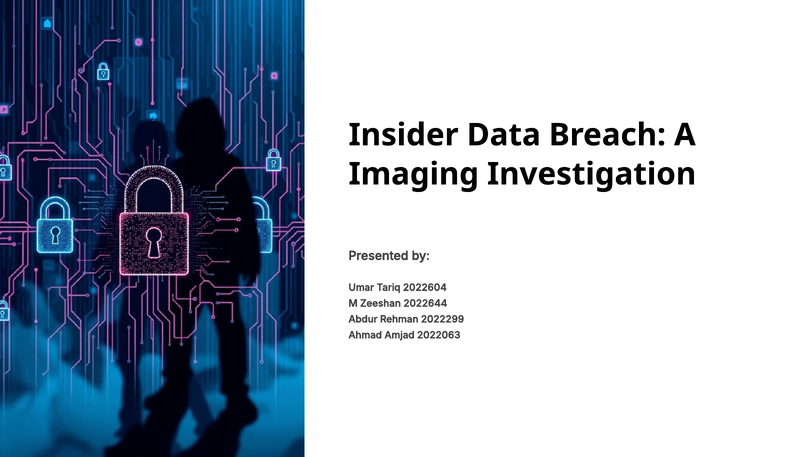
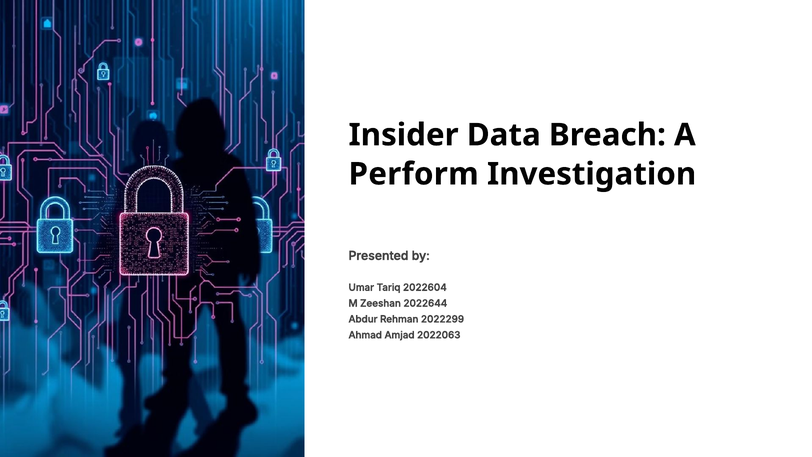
Imaging: Imaging -> Perform
